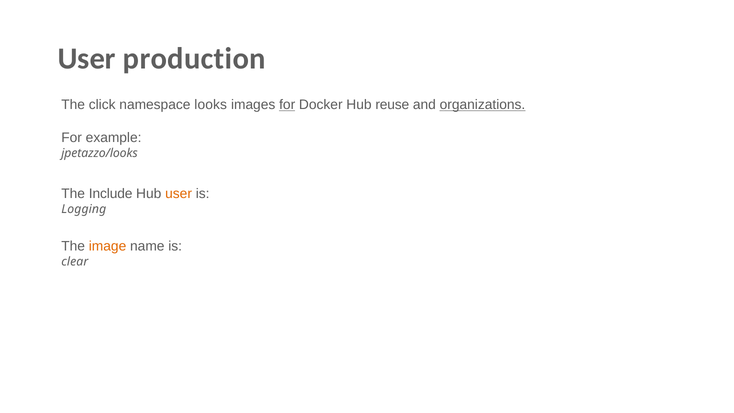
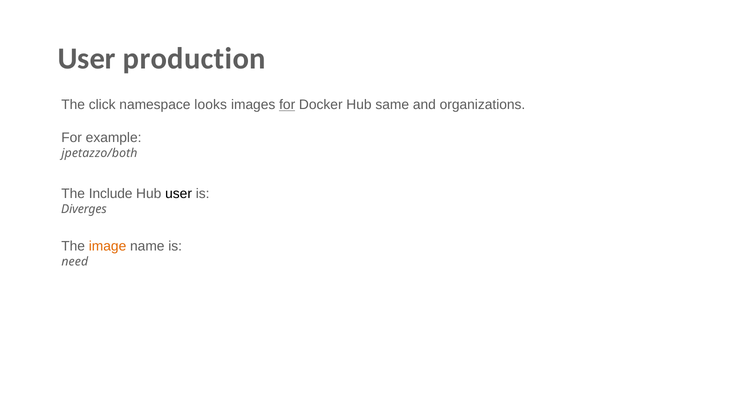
reuse: reuse -> same
organizations underline: present -> none
jpetazzo/looks: jpetazzo/looks -> jpetazzo/both
user at (179, 194) colour: orange -> black
Logging: Logging -> Diverges
clear: clear -> need
